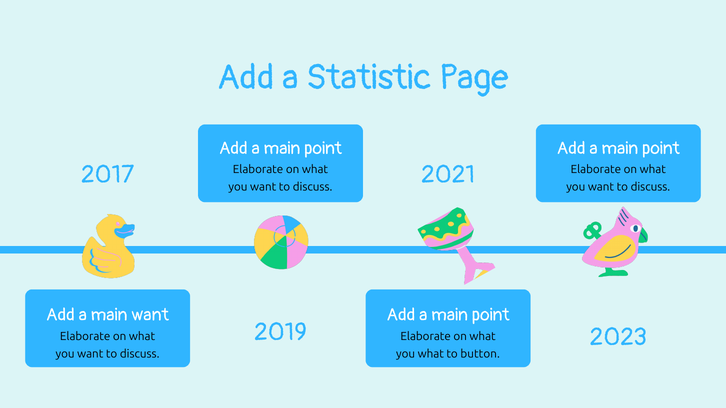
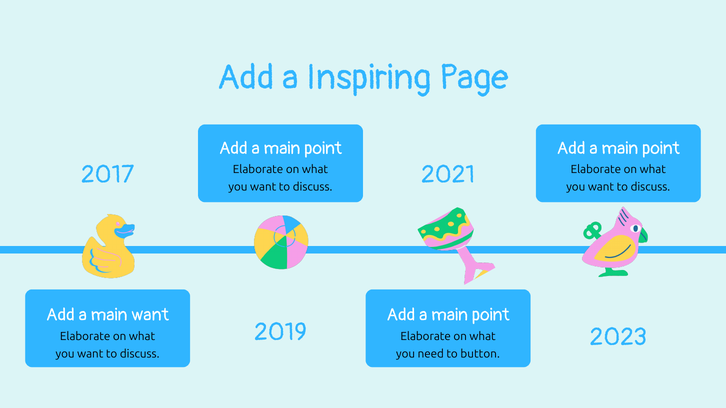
Statistic: Statistic -> Inspiring
you what: what -> need
